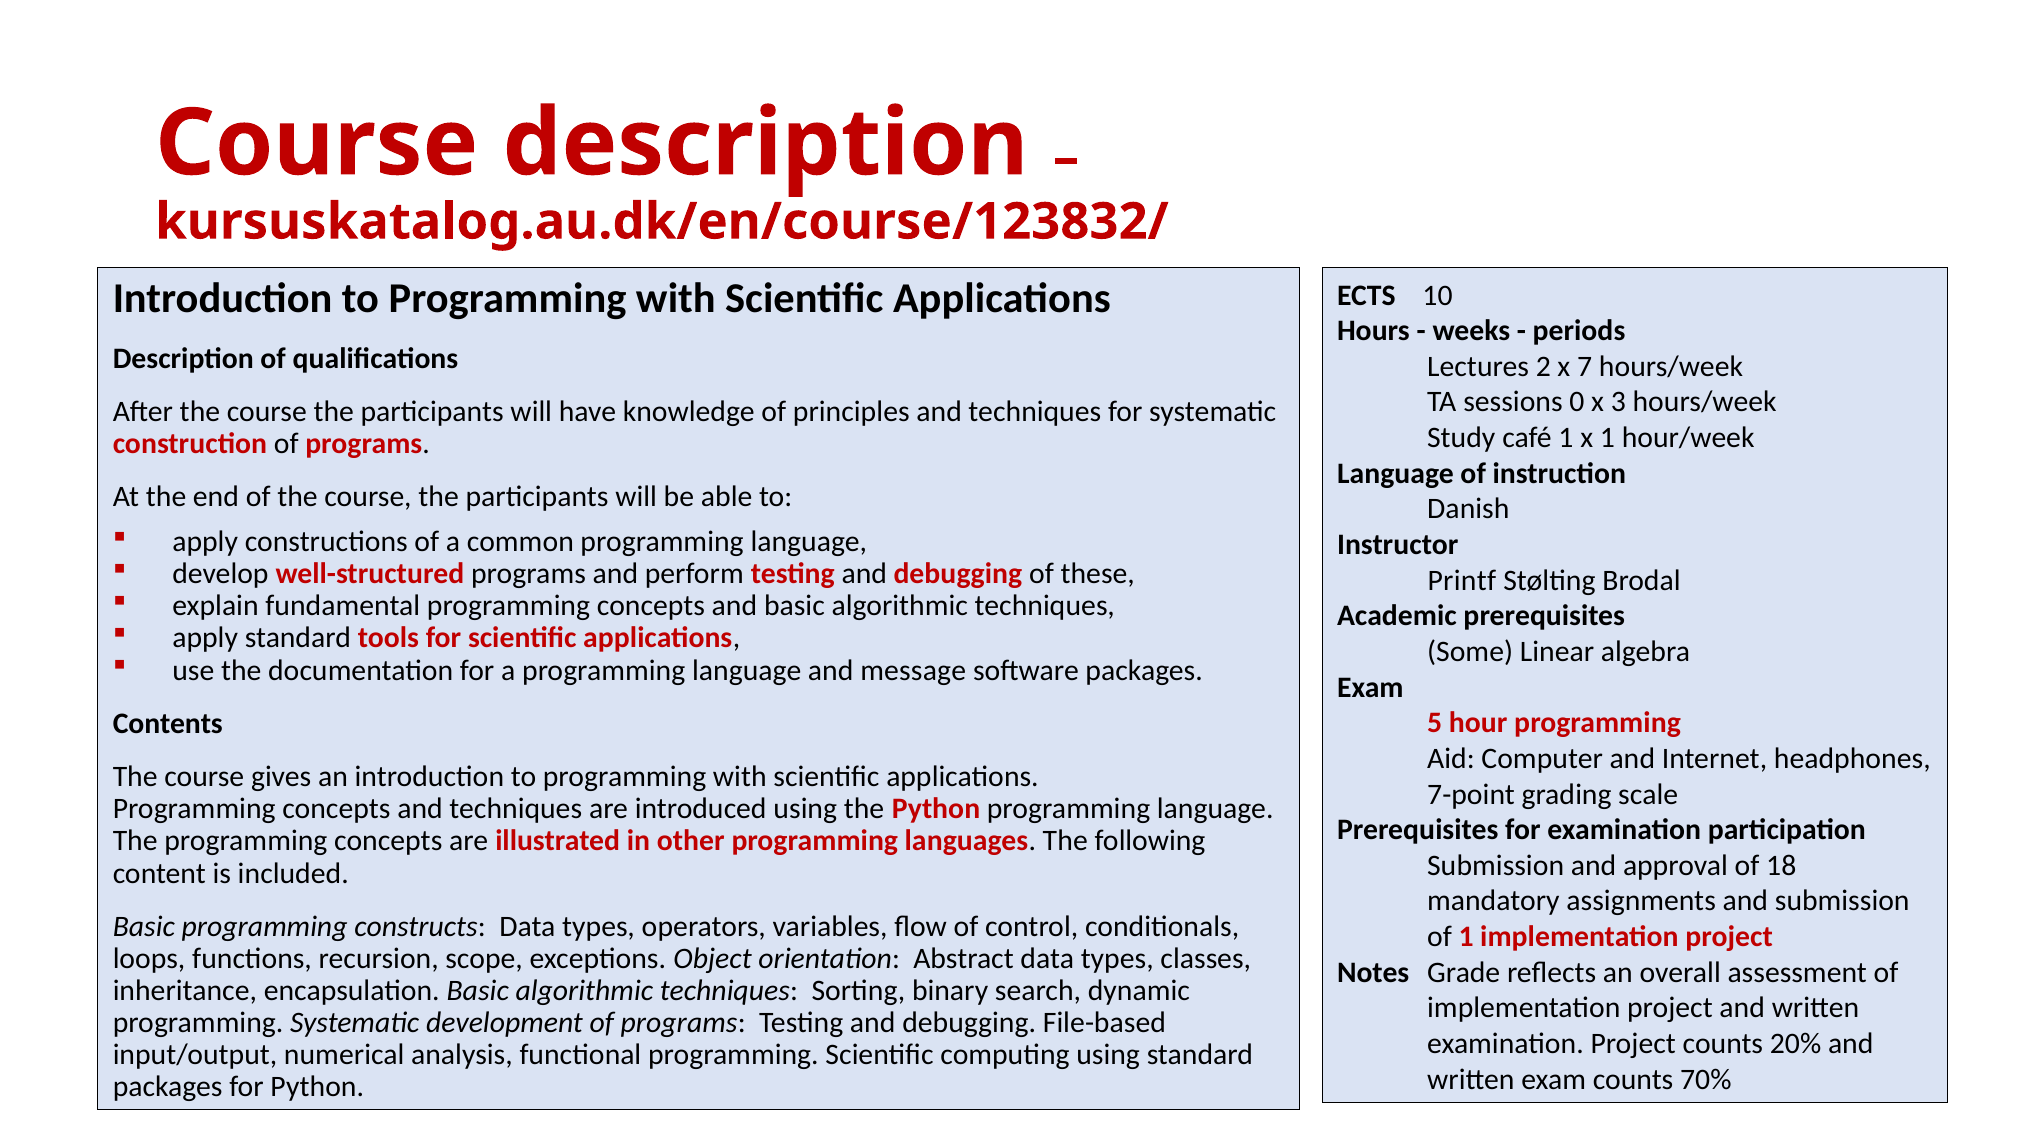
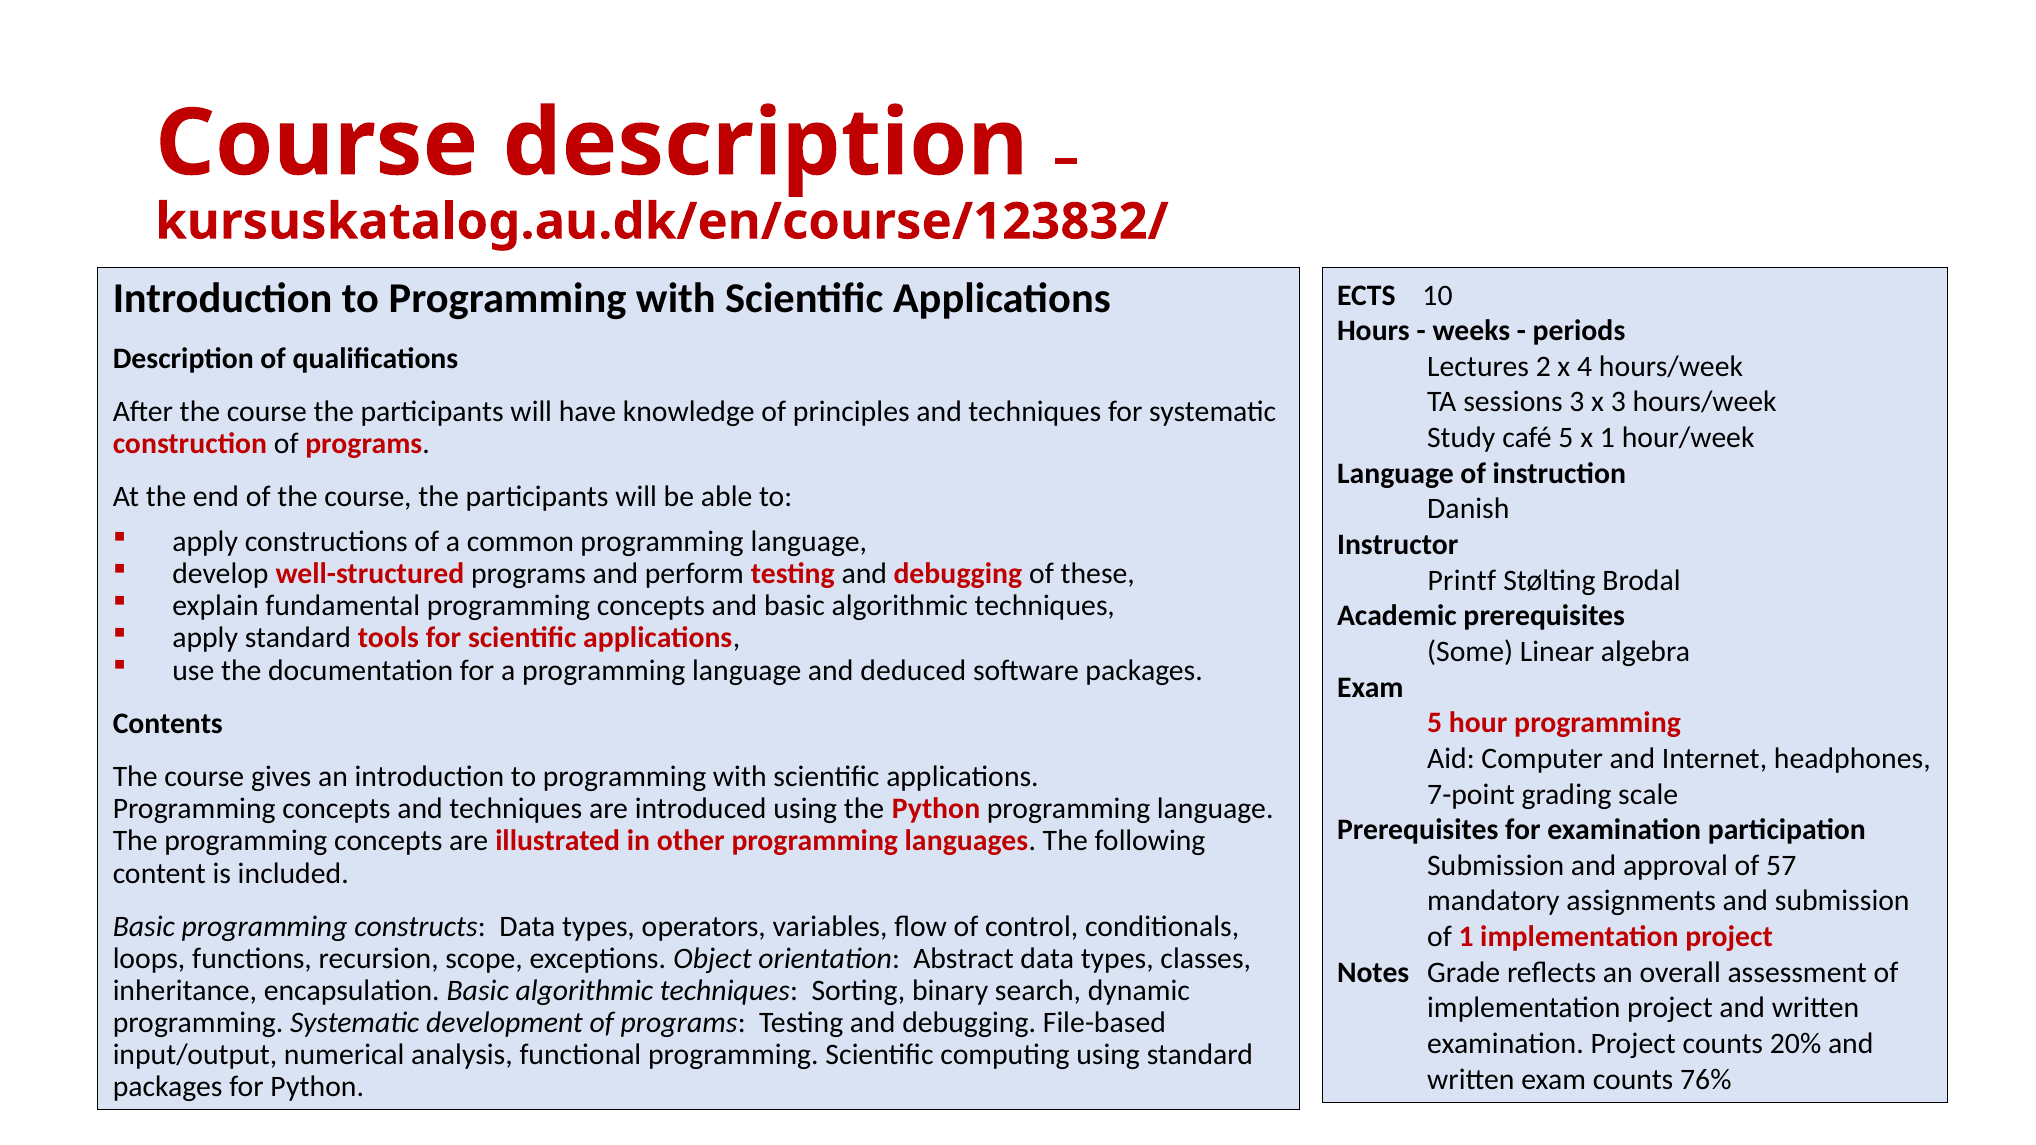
7: 7 -> 4
sessions 0: 0 -> 3
café 1: 1 -> 5
message: message -> deduced
18: 18 -> 57
70%: 70% -> 76%
